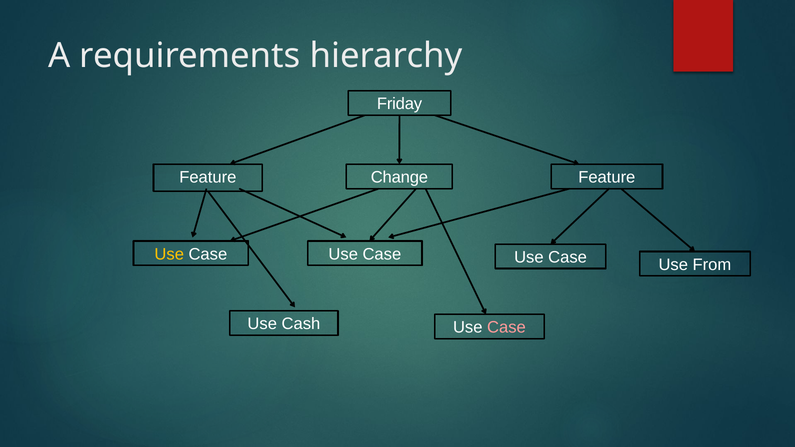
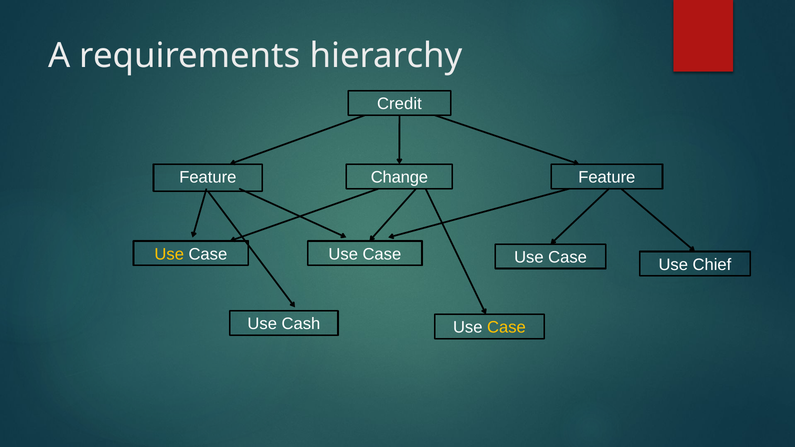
Friday: Friday -> Credit
From: From -> Chief
Case at (506, 328) colour: pink -> yellow
